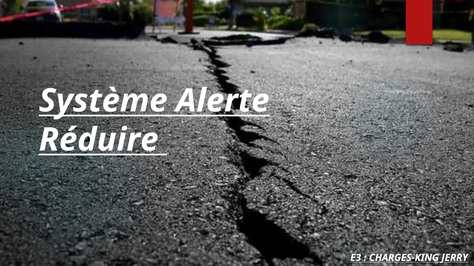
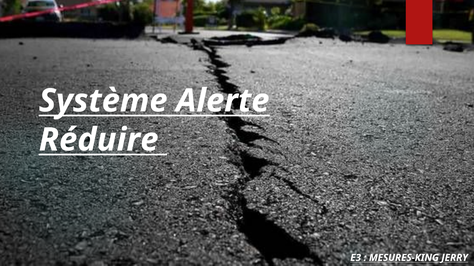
CHARGES-KING: CHARGES-KING -> MESURES-KING
